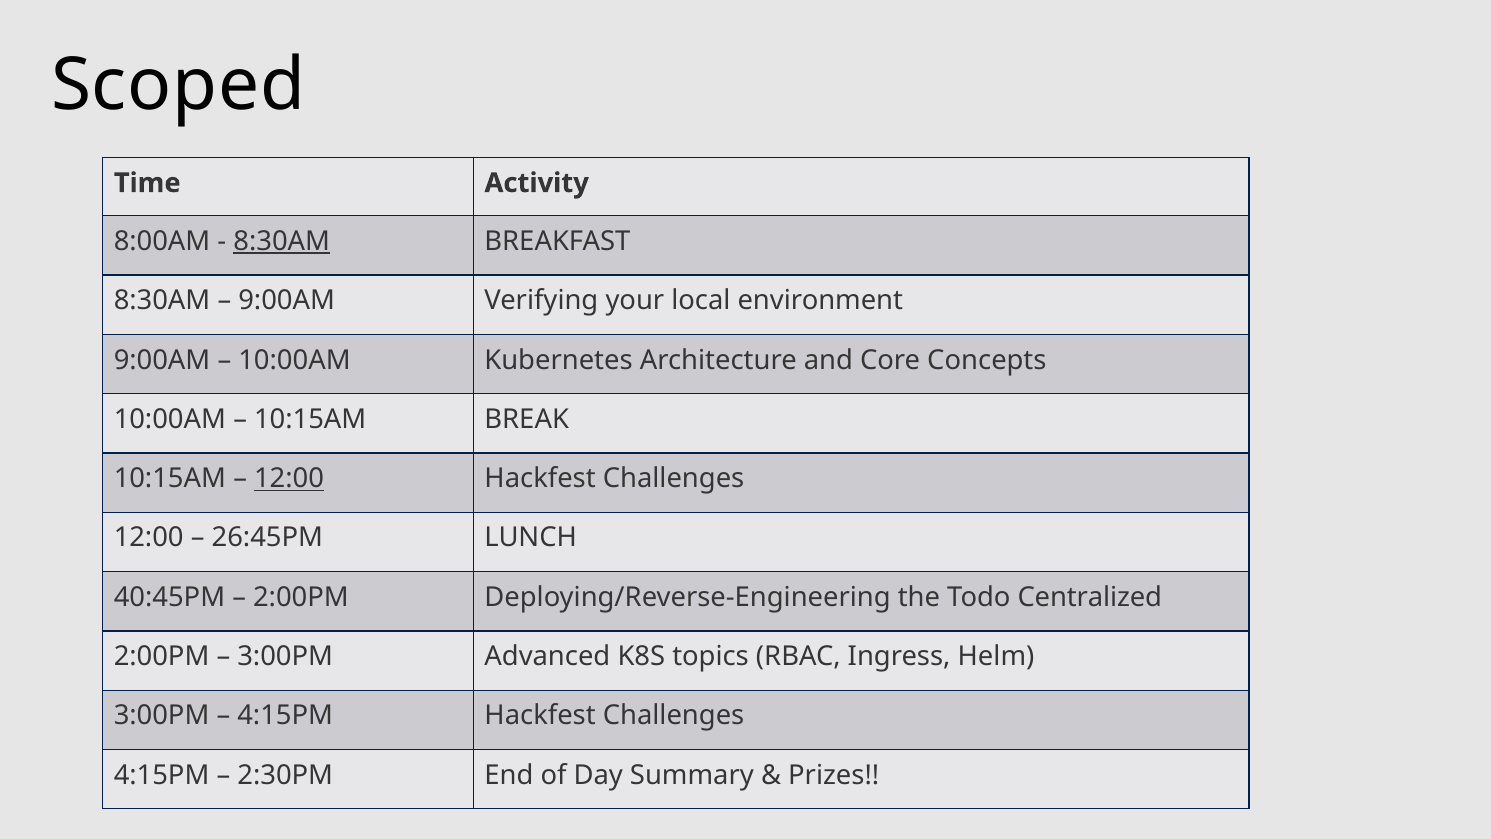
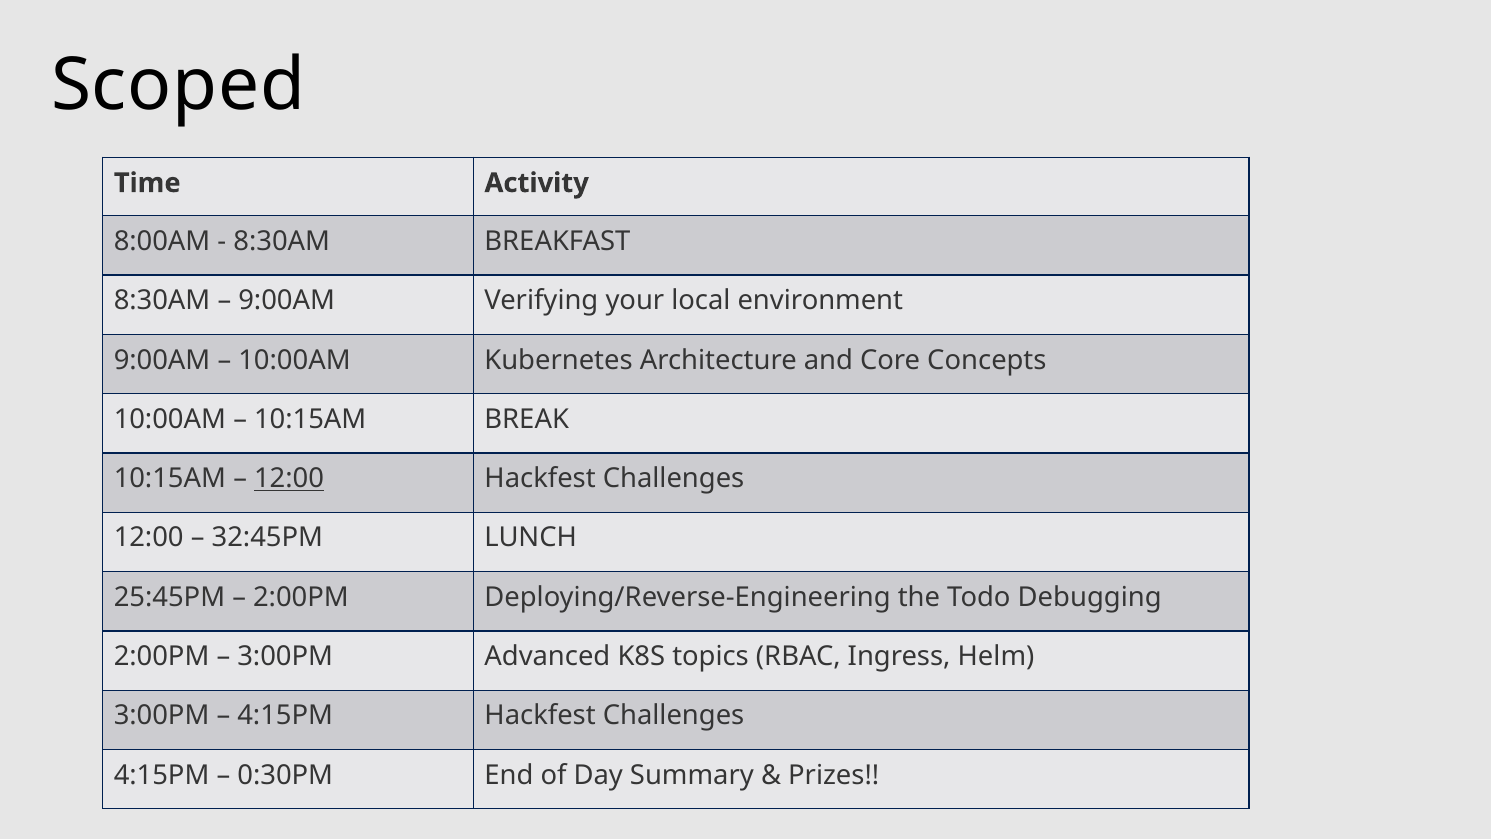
8:30AM at (282, 241) underline: present -> none
26:45PM: 26:45PM -> 32:45PM
40:45PM: 40:45PM -> 25:45PM
Centralized: Centralized -> Debugging
2:30PM: 2:30PM -> 0:30PM
